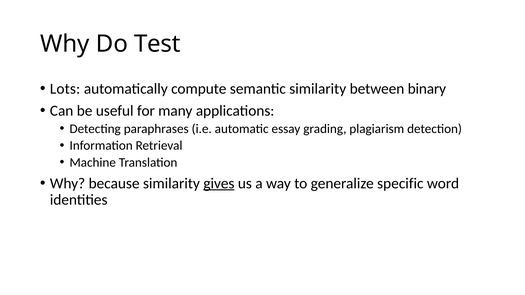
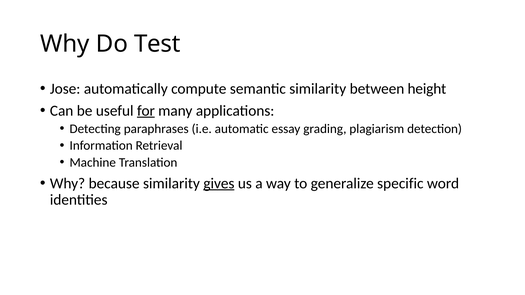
Lots: Lots -> Jose
binary: binary -> height
for underline: none -> present
